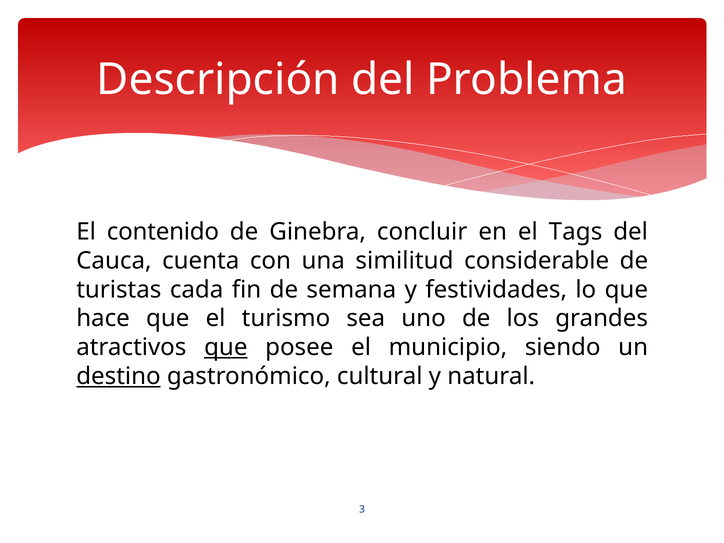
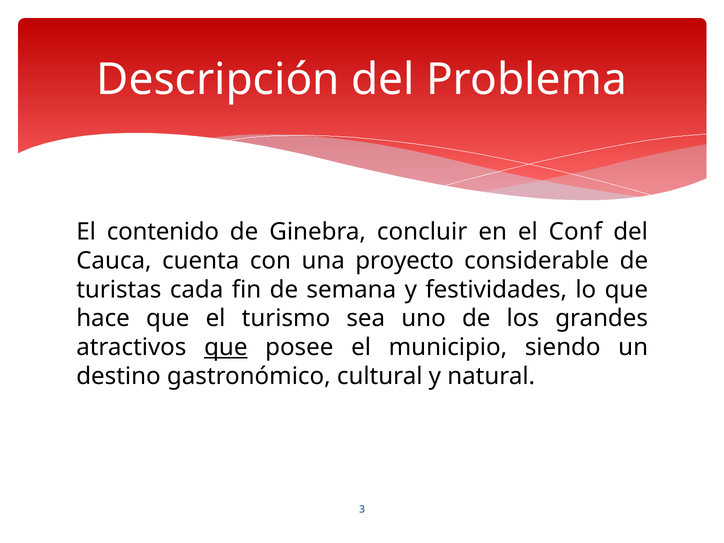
Tags: Tags -> Conf
similitud: similitud -> proyecto
destino underline: present -> none
